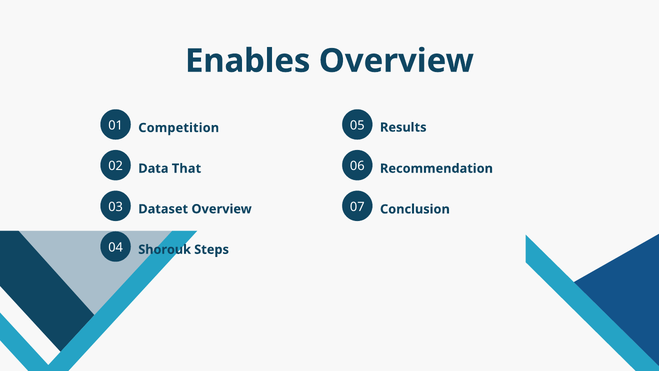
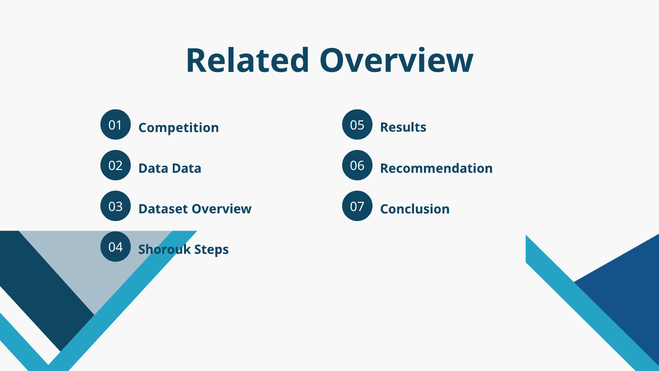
Enables: Enables -> Related
Data That: That -> Data
